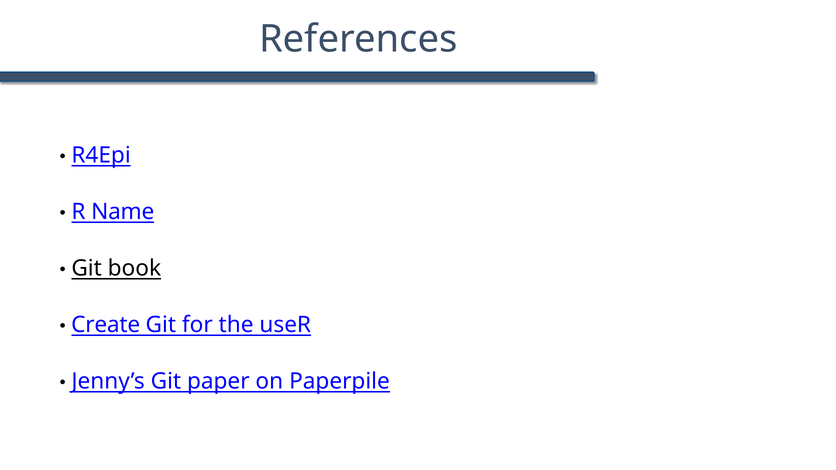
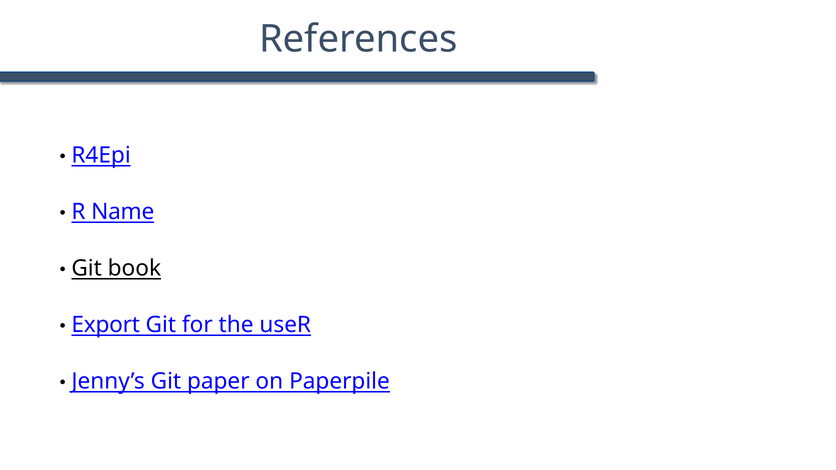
Create: Create -> Export
